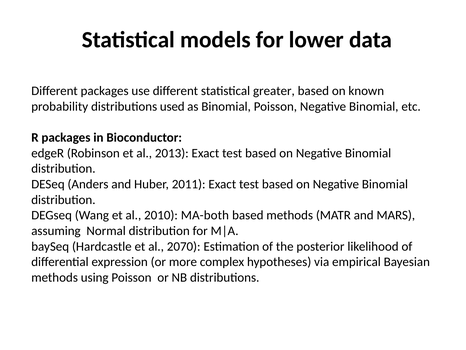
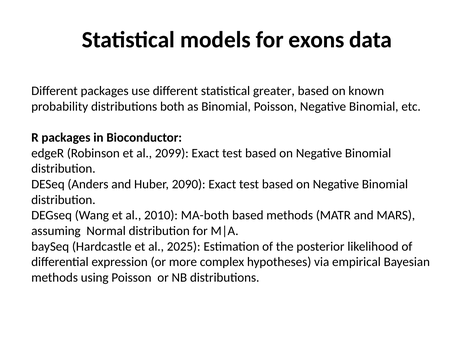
lower: lower -> exons
used: used -> both
2013: 2013 -> 2099
2011: 2011 -> 2090
2070: 2070 -> 2025
